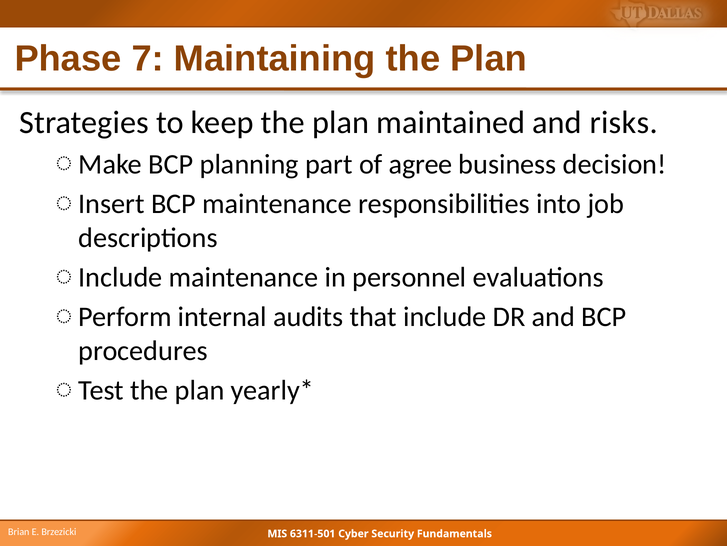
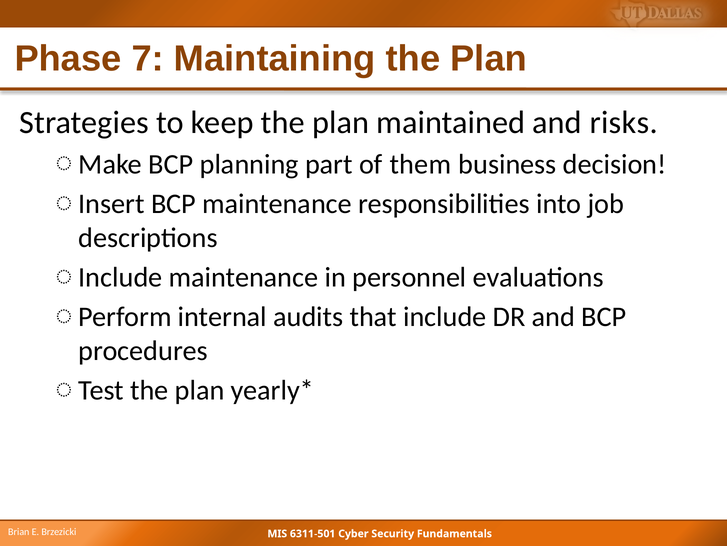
agree: agree -> them
